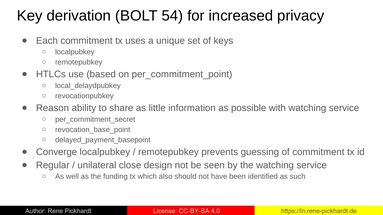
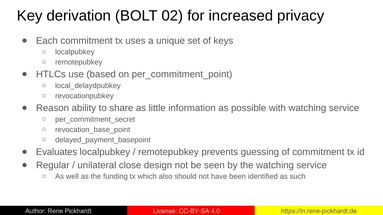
54: 54 -> 02
Converge: Converge -> Evaluates
